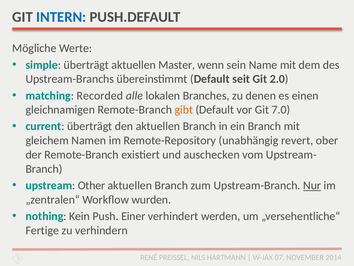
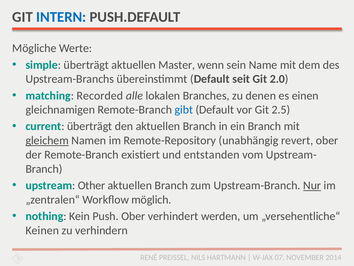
gibt colour: orange -> blue
7.0: 7.0 -> 2.5
gleichem underline: none -> present
auschecken: auschecken -> entstanden
wurden: wurden -> möglich
Push Einer: Einer -> Ober
Fertige: Fertige -> Keinen
